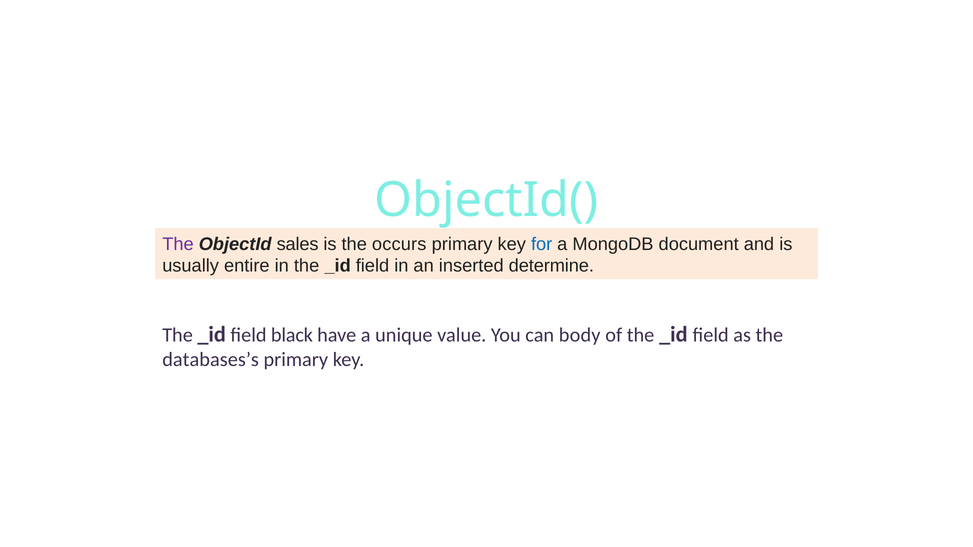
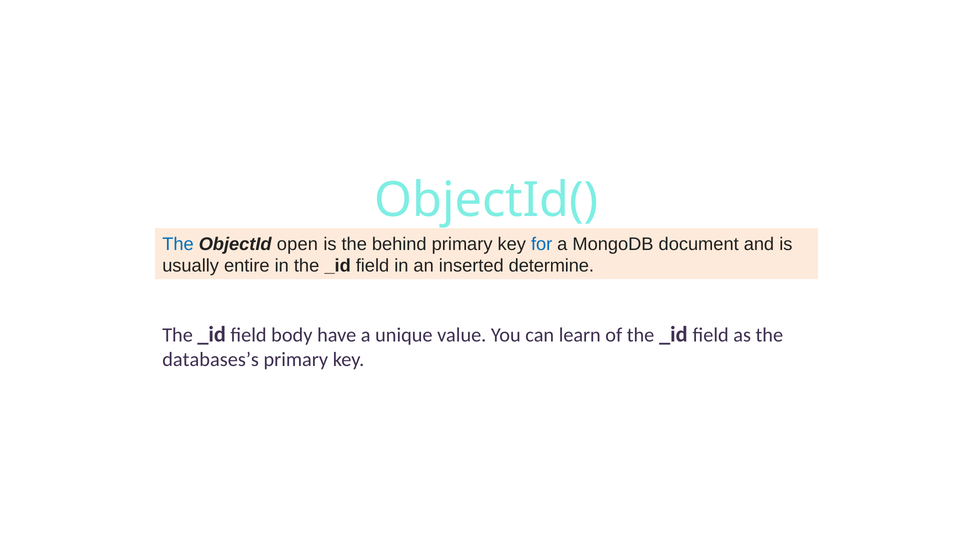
The at (178, 244) colour: purple -> blue
sales: sales -> open
occurs: occurs -> behind
black: black -> body
body: body -> learn
